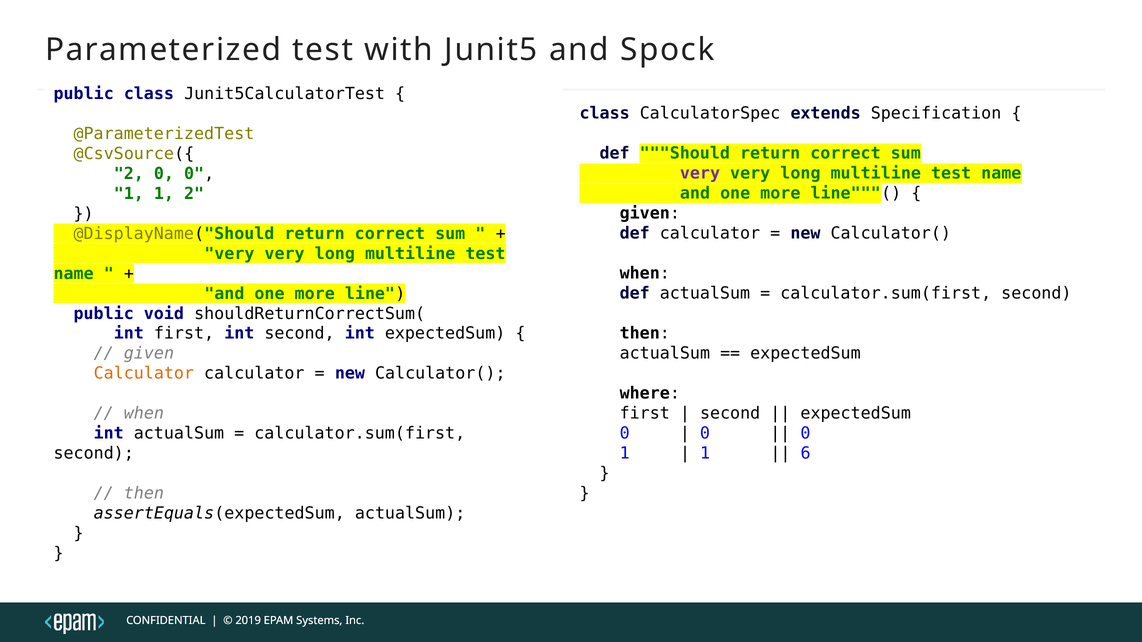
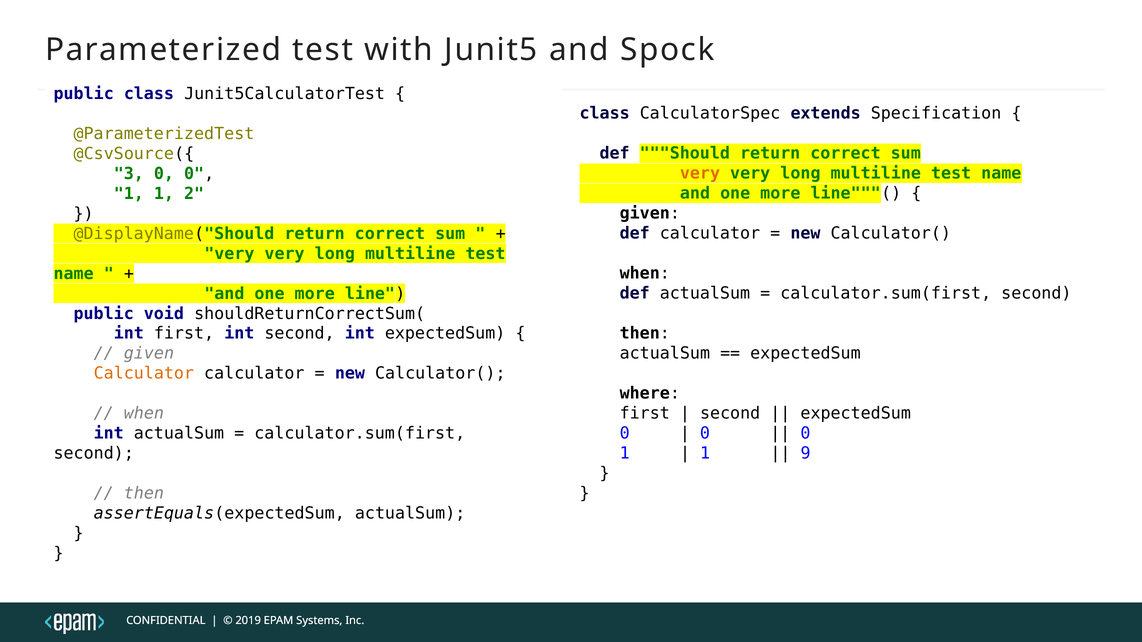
very at (700, 174) colour: purple -> orange
2 at (129, 174): 2 -> 3
6: 6 -> 9
